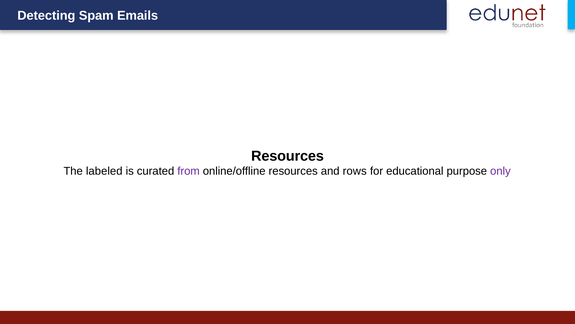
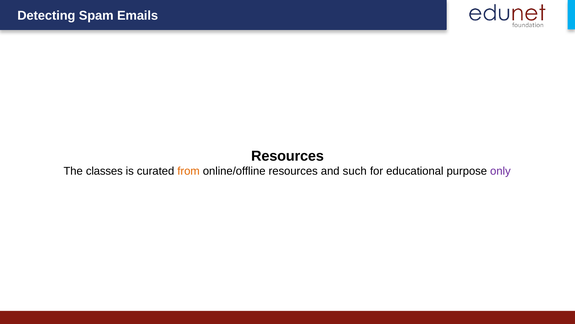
labeled: labeled -> classes
from colour: purple -> orange
rows: rows -> such
